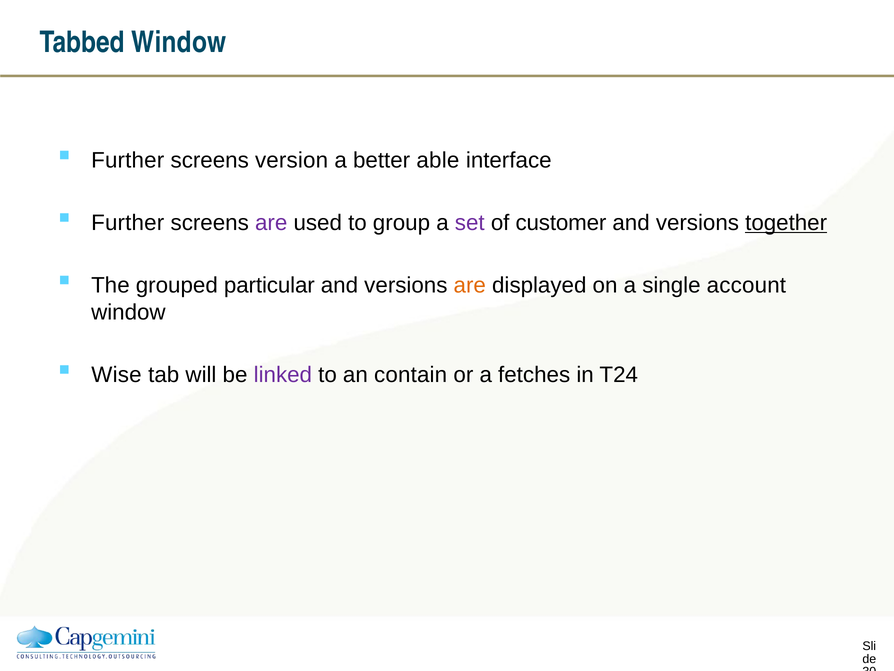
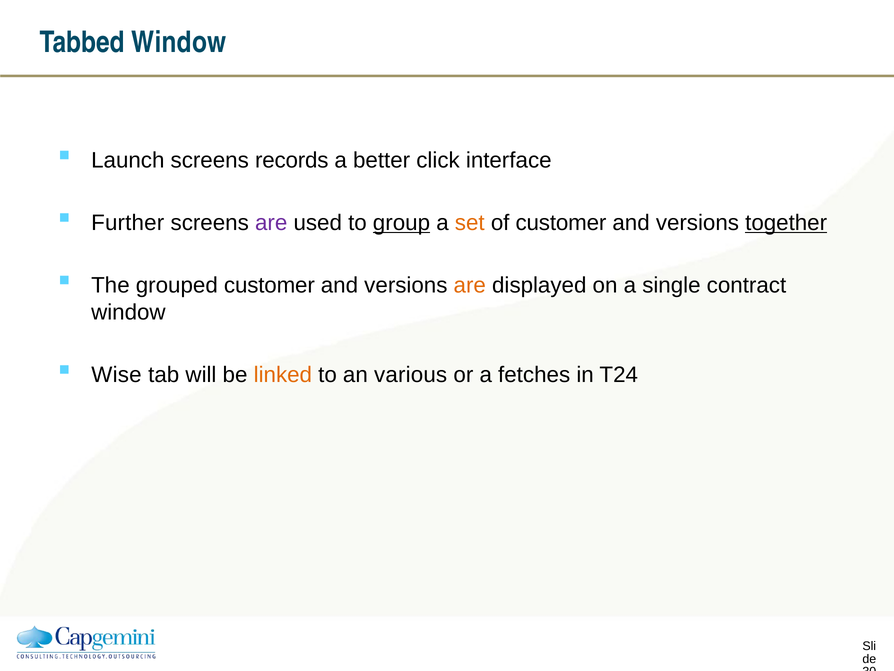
Further at (128, 160): Further -> Launch
version: version -> records
able: able -> click
group underline: none -> present
set colour: purple -> orange
grouped particular: particular -> customer
account: account -> contract
linked colour: purple -> orange
contain: contain -> various
